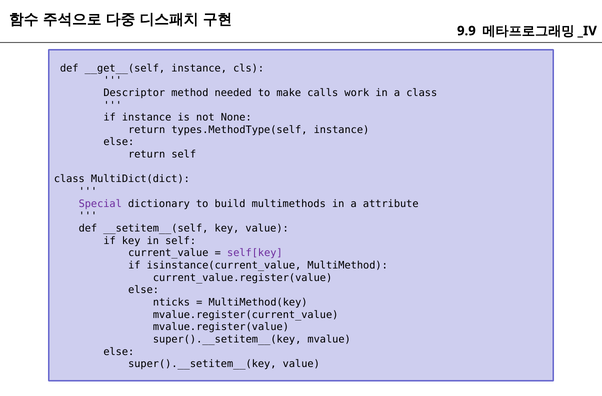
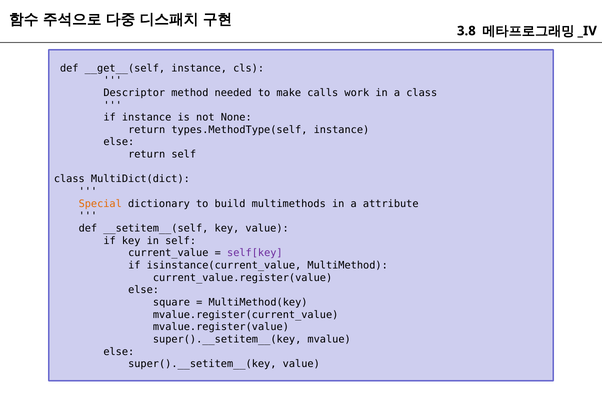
9.9: 9.9 -> 3.8
Special colour: purple -> orange
nticks: nticks -> square
